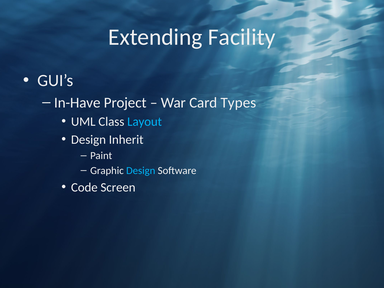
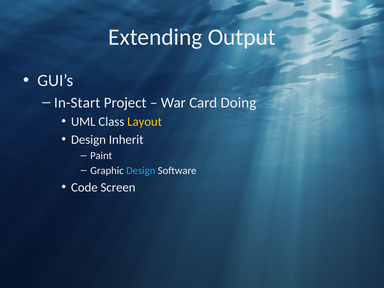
Facility: Facility -> Output
In-Have: In-Have -> In-Start
Types: Types -> Doing
Layout colour: light blue -> yellow
